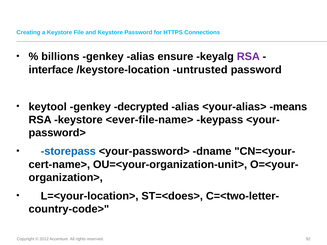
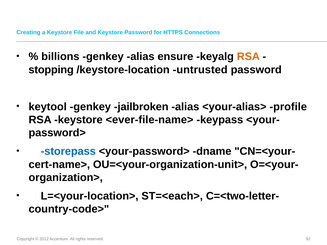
RSA at (248, 57) colour: purple -> orange
interface: interface -> stopping
decrypted: decrypted -> jailbroken
means: means -> profile
ST=<does>: ST=<does> -> ST=<each>
